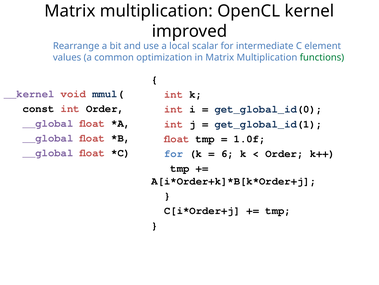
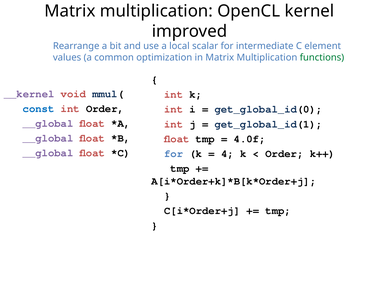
const colour: black -> blue
1.0f: 1.0f -> 4.0f
6: 6 -> 4
